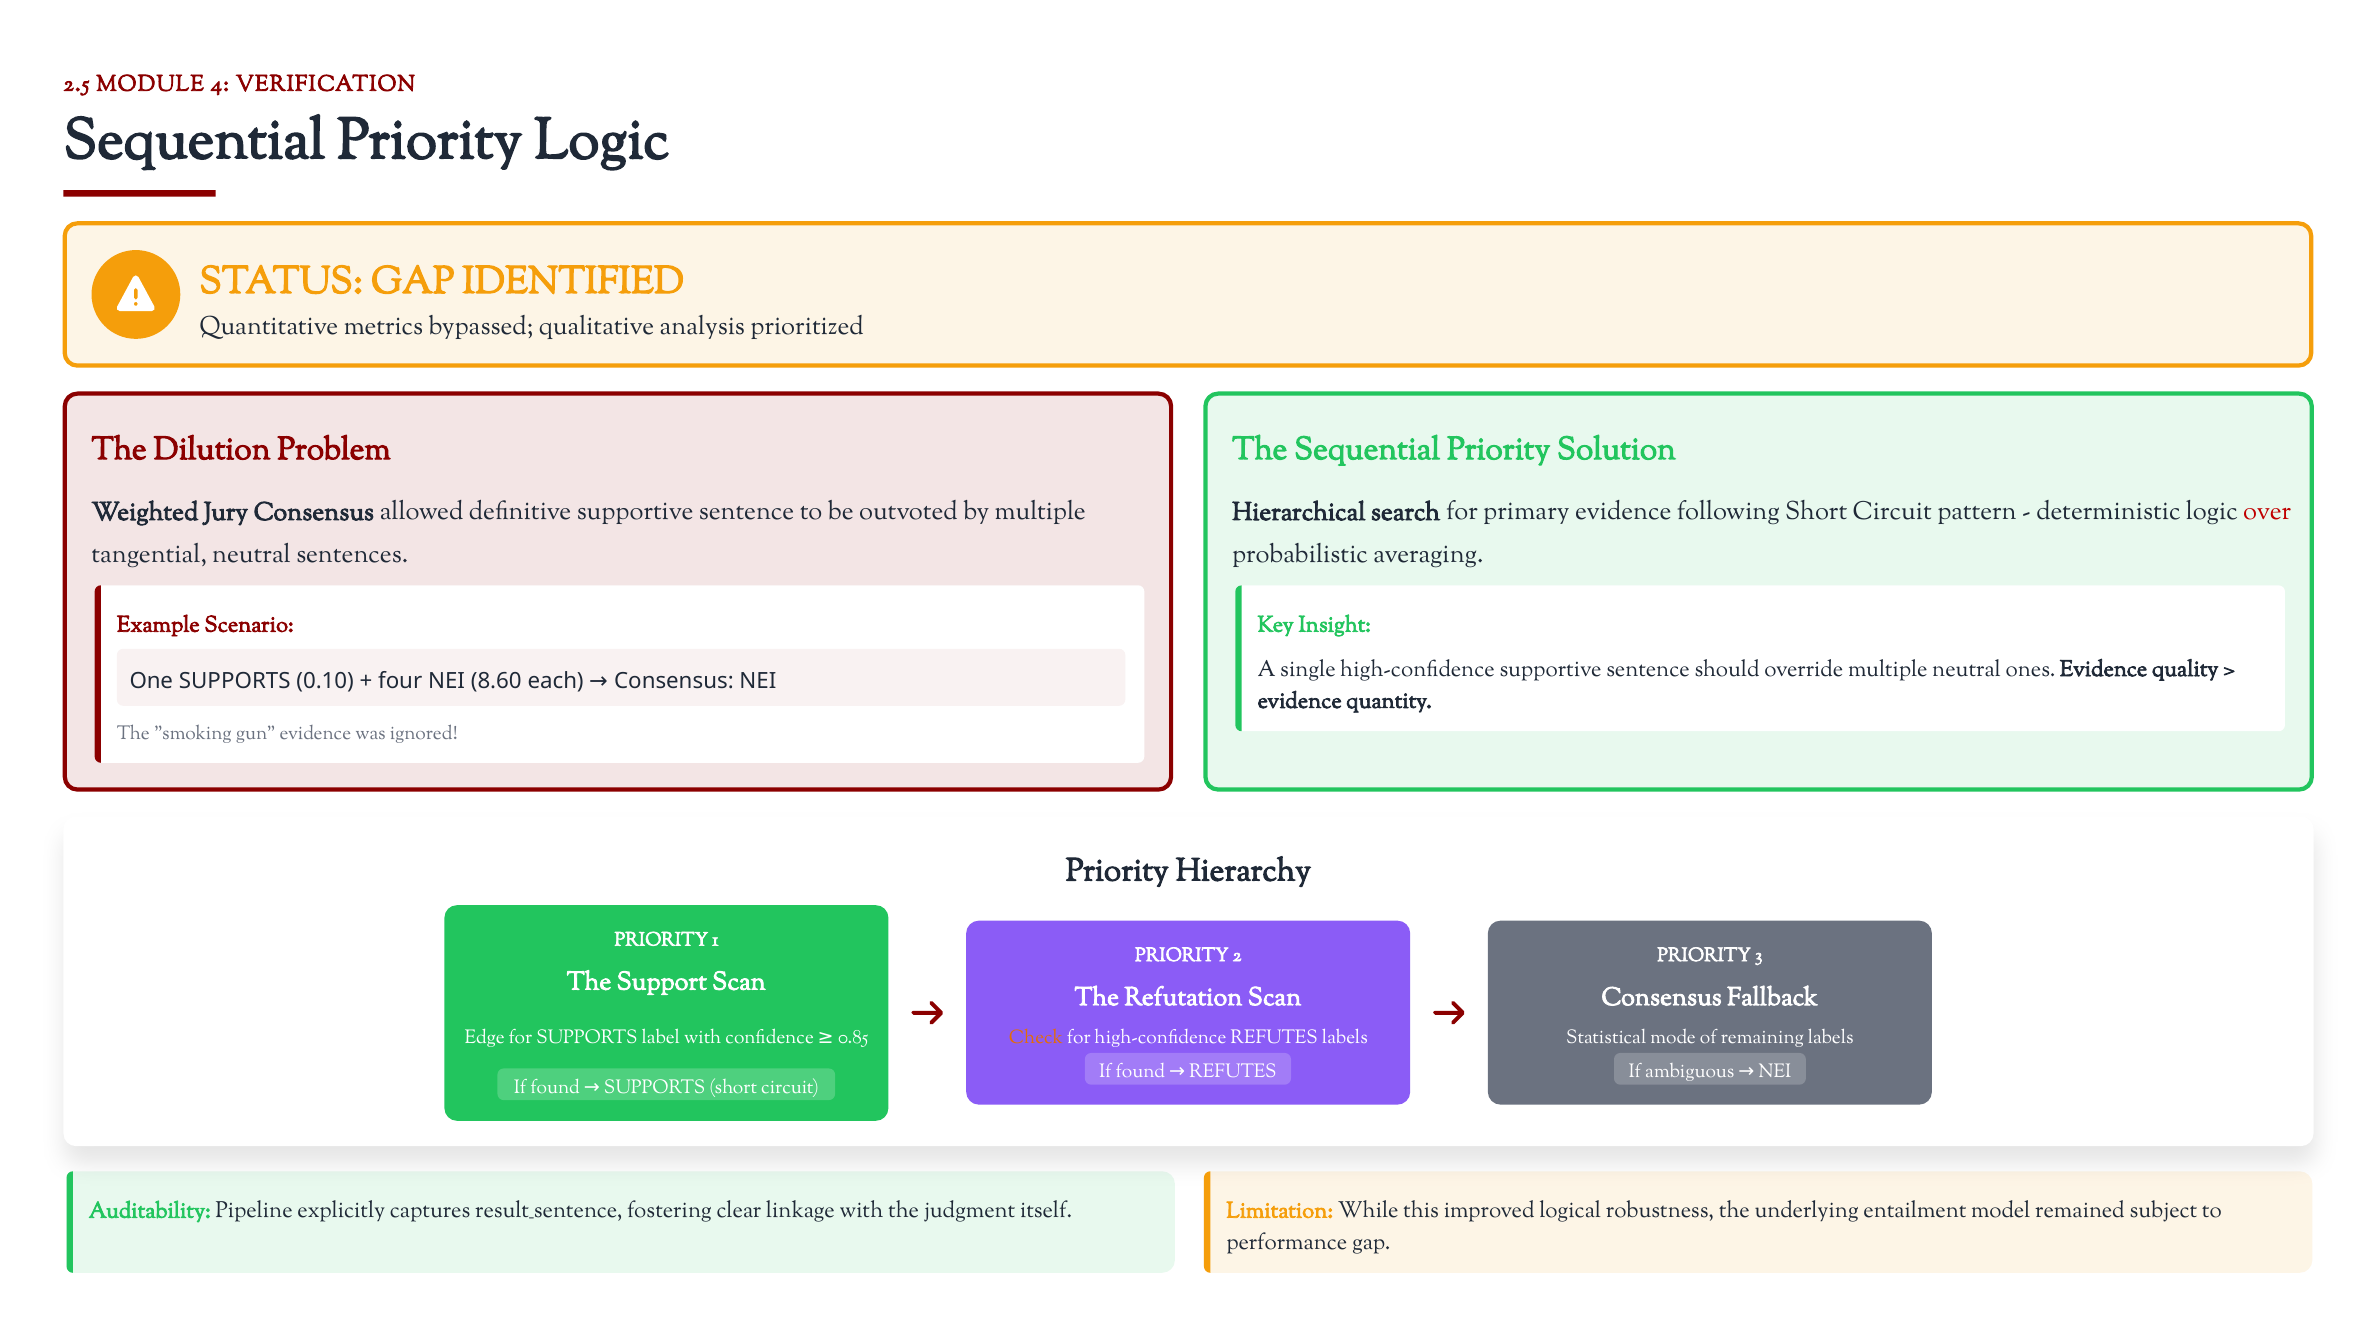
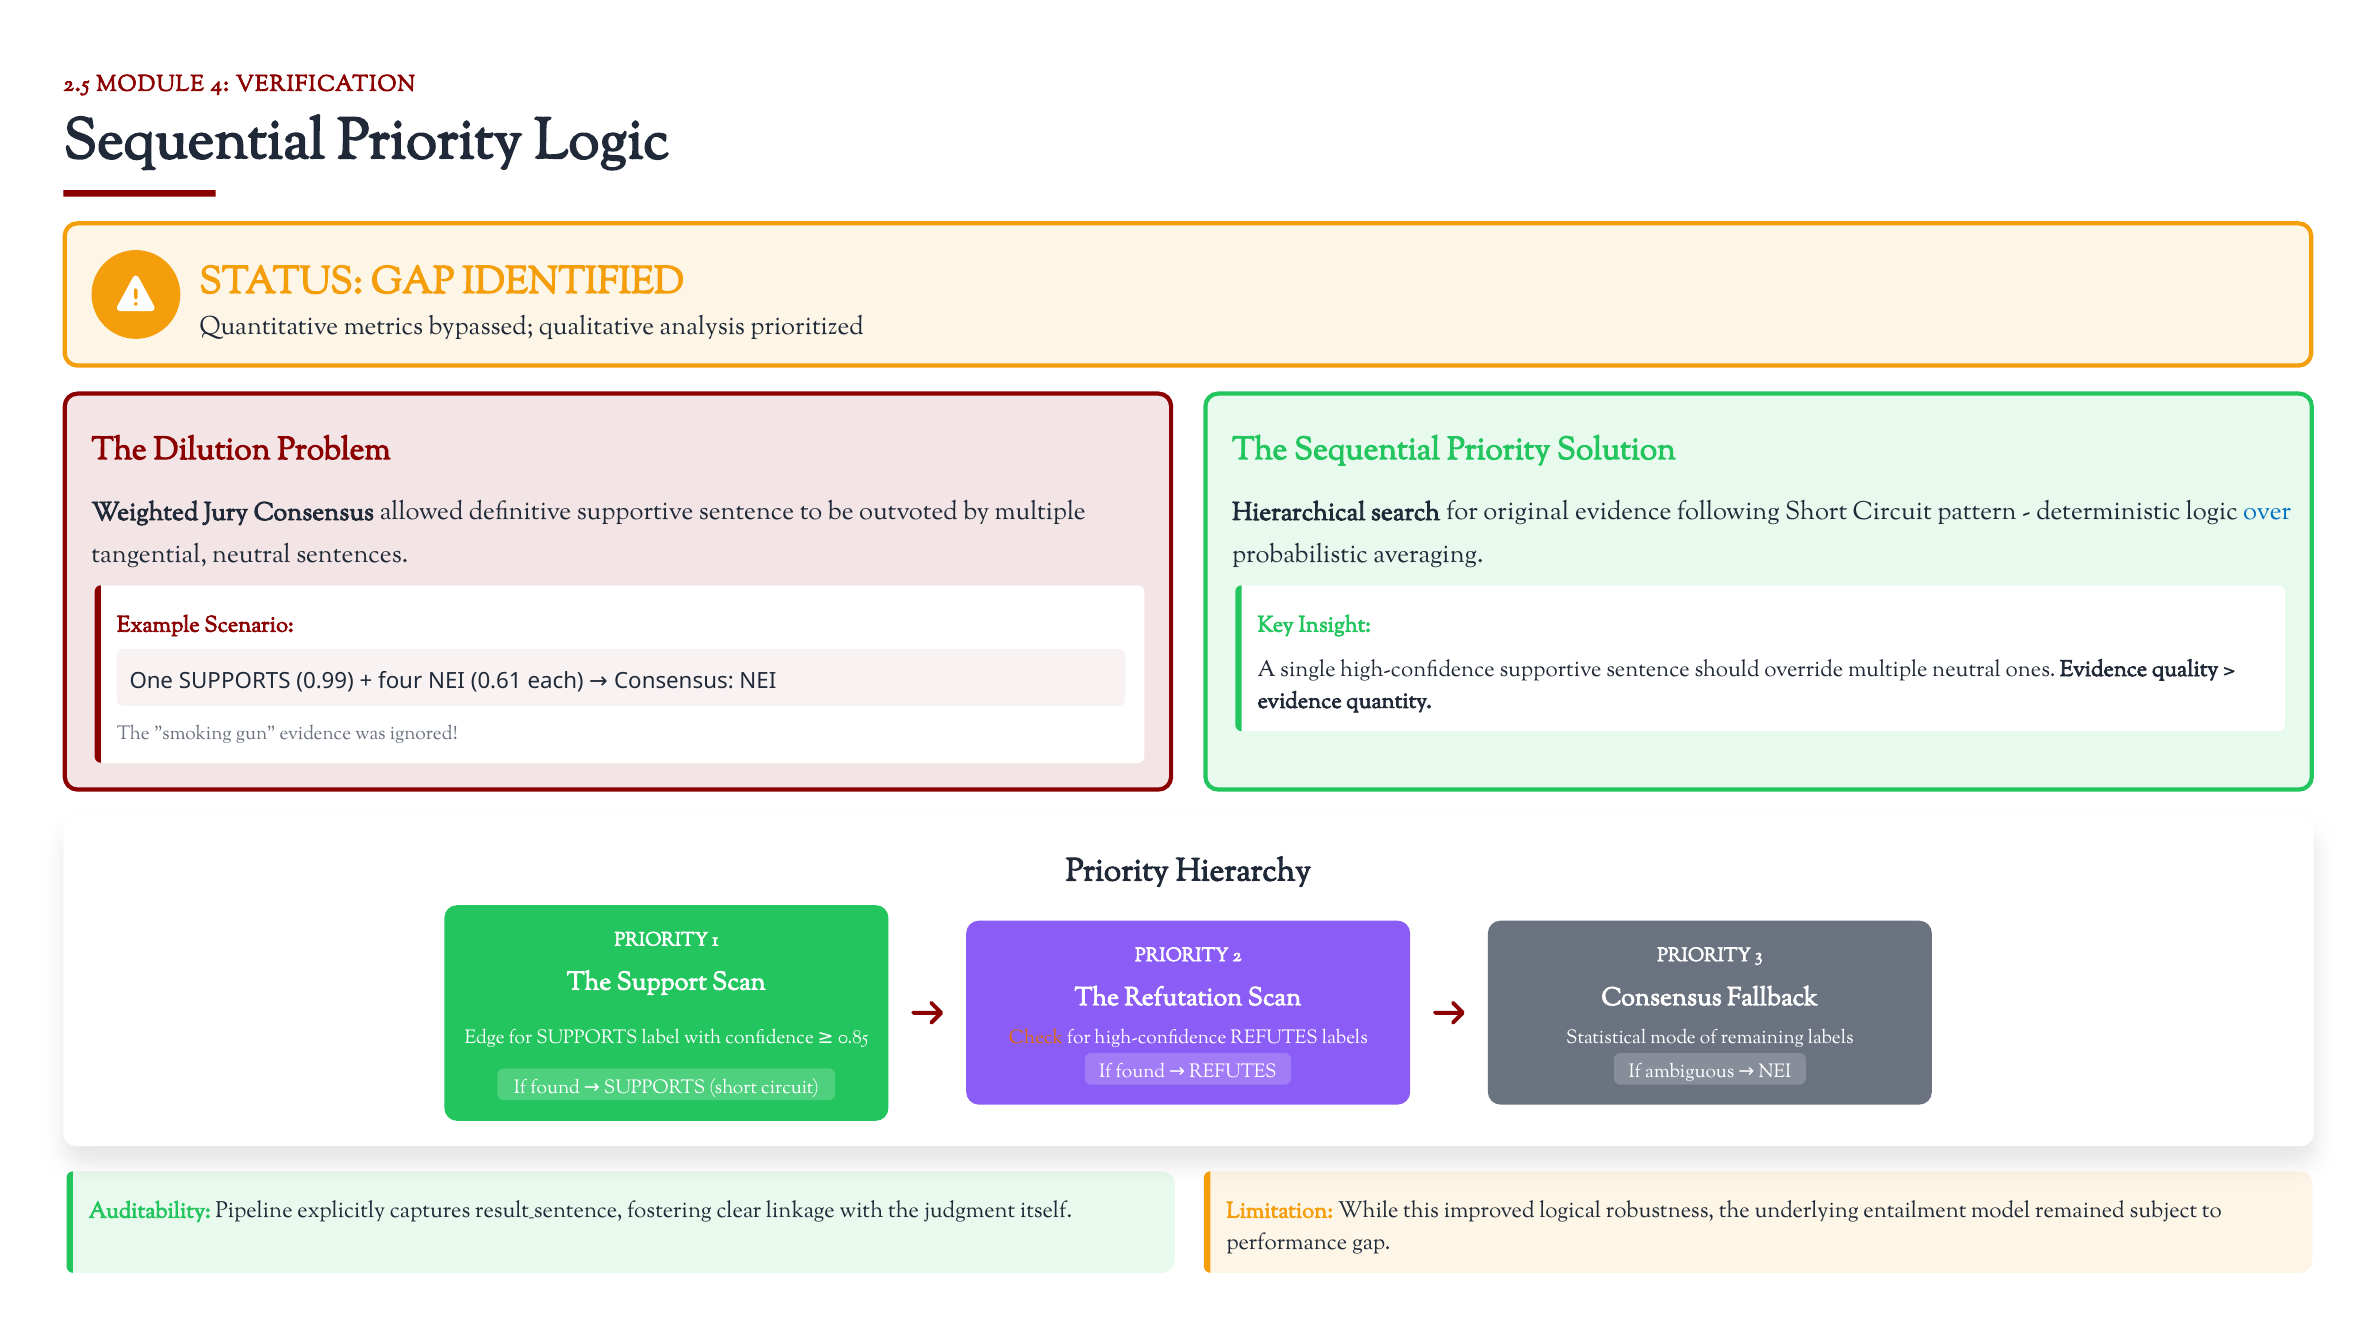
primary: primary -> original
over colour: red -> blue
0.10: 0.10 -> 0.99
8.60: 8.60 -> 0.61
